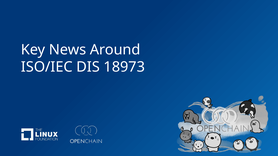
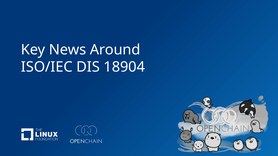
18973: 18973 -> 18904
